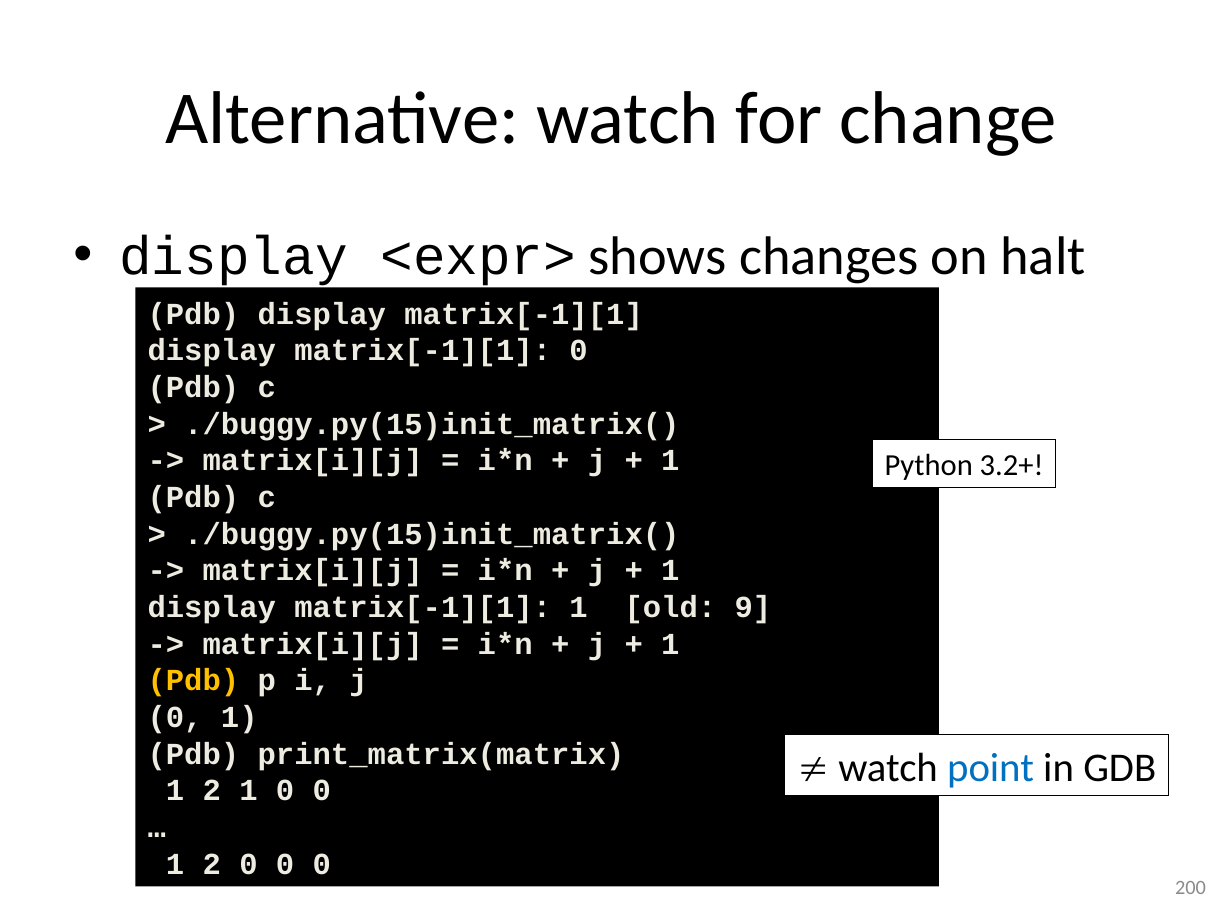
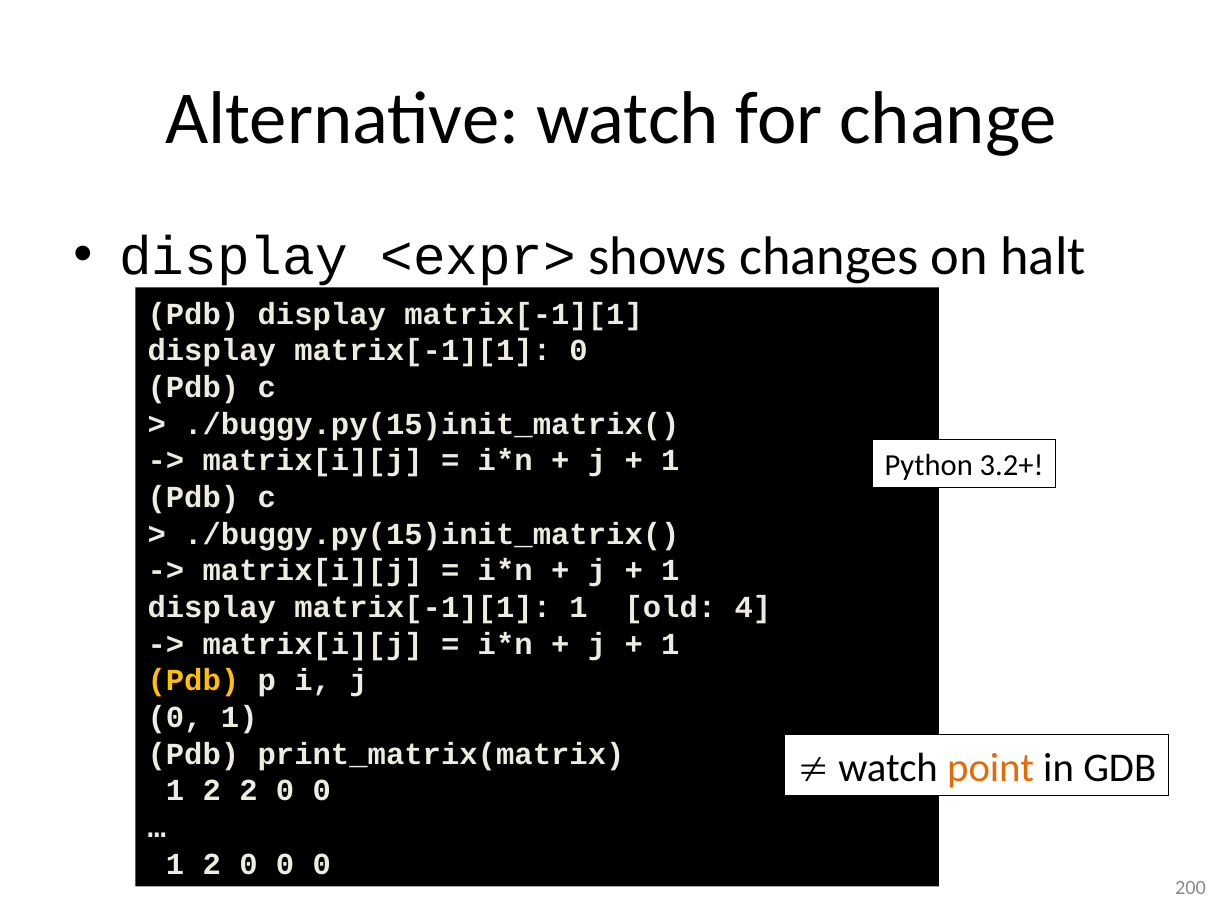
9: 9 -> 4
point colour: blue -> orange
2 1: 1 -> 2
